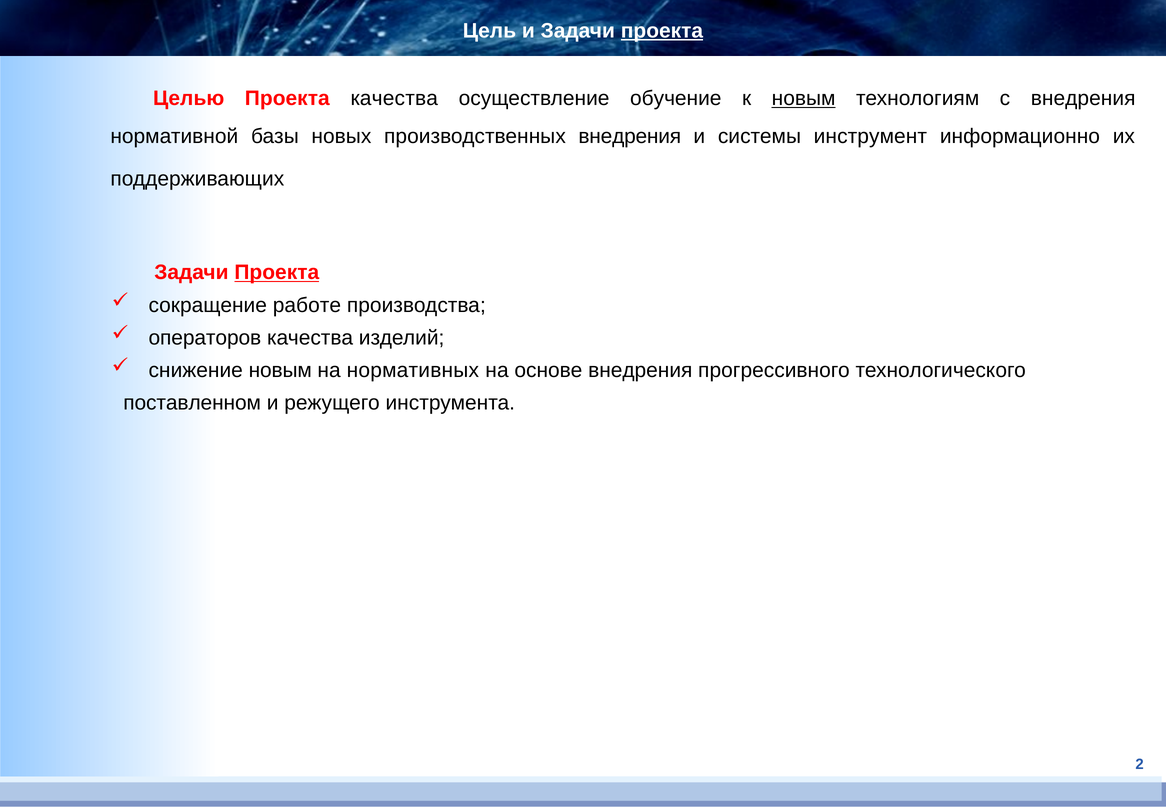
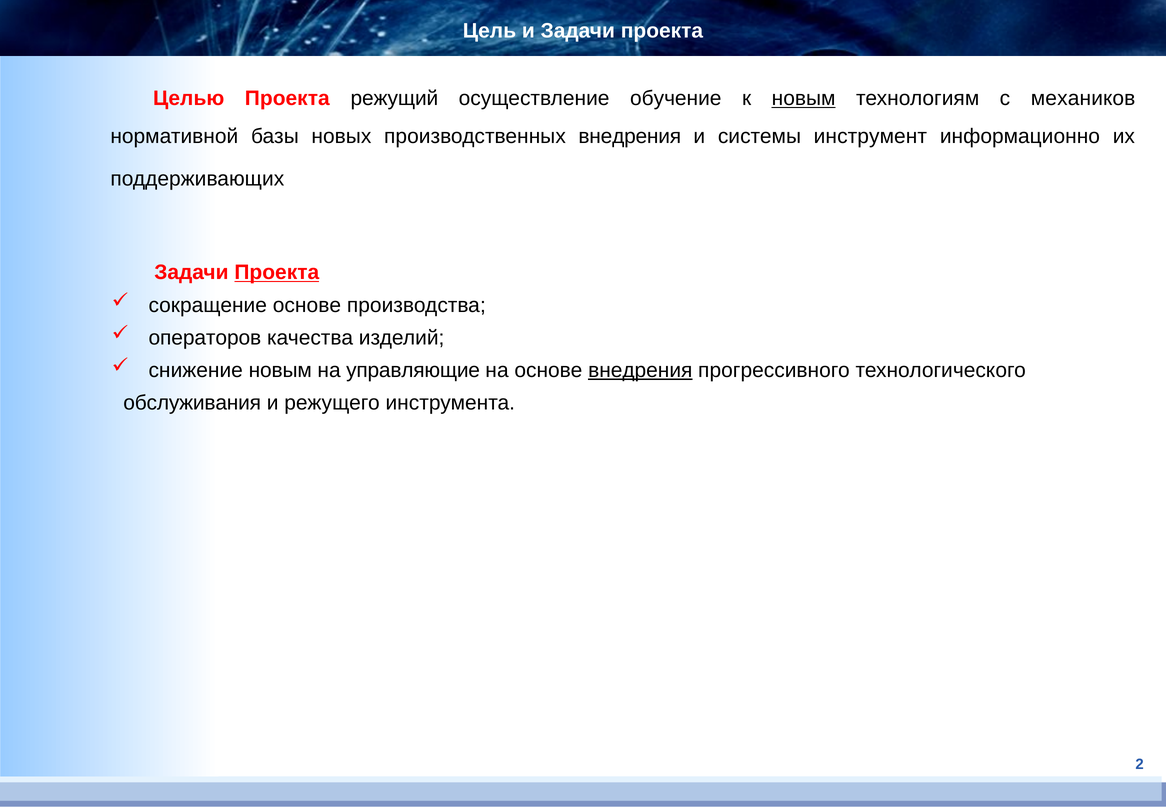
проекта at (662, 31) underline: present -> none
Проекта качества: качества -> режущий
с внедрения: внедрения -> механиков
сокращение работе: работе -> основе
нормативных: нормативных -> управляющие
внедрения at (640, 370) underline: none -> present
поставленном: поставленном -> обслуживания
